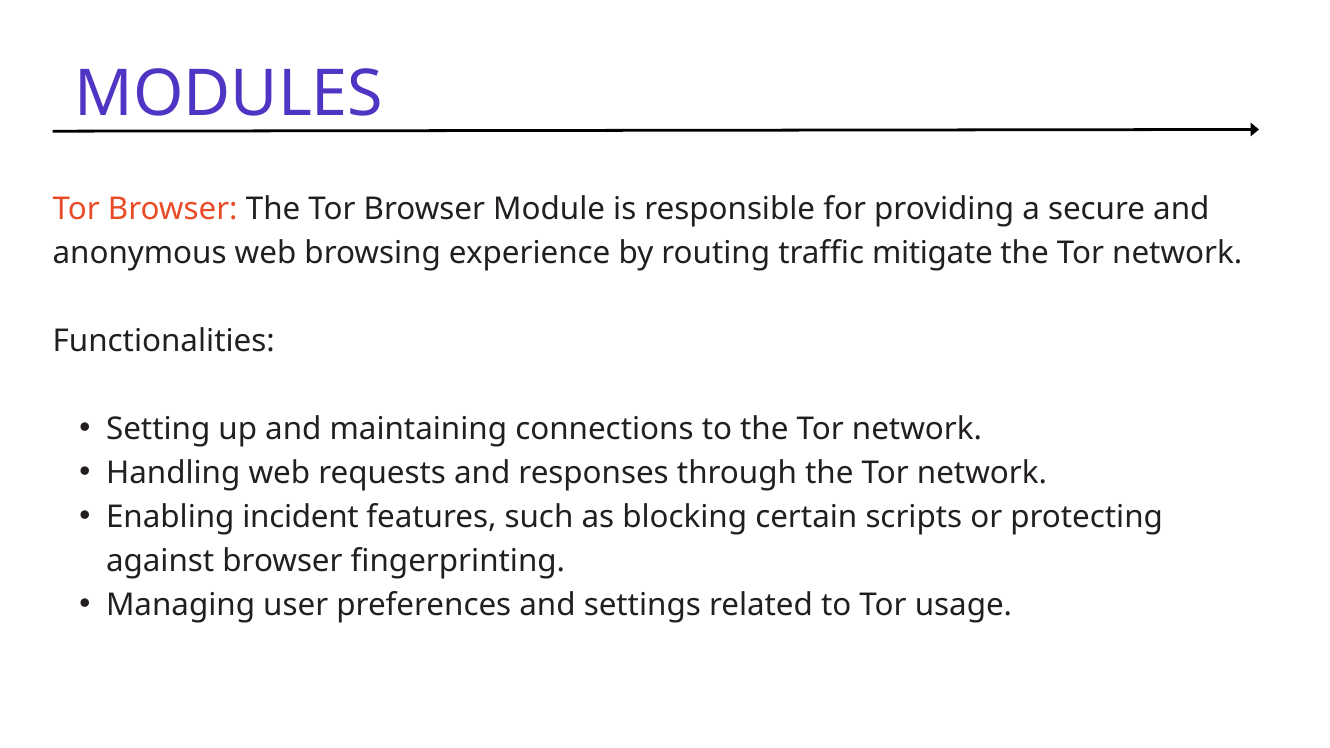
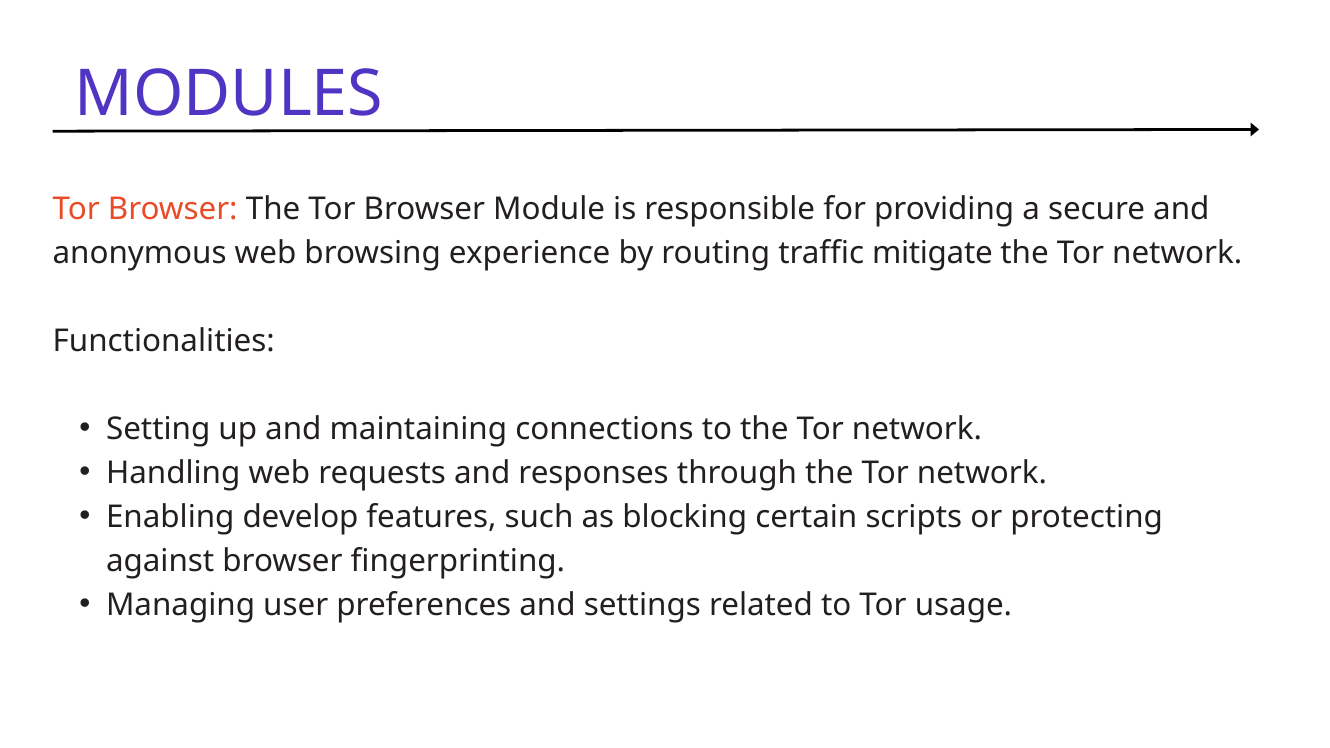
incident: incident -> develop
